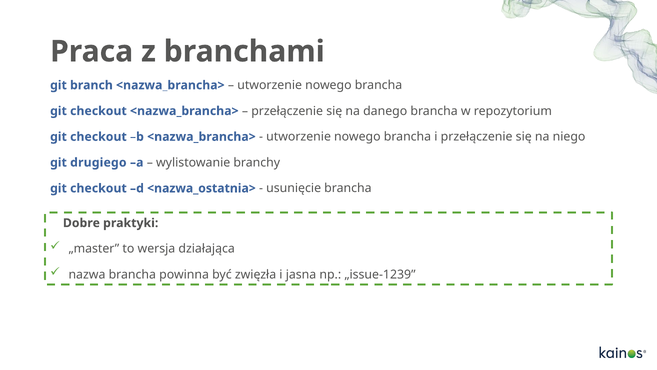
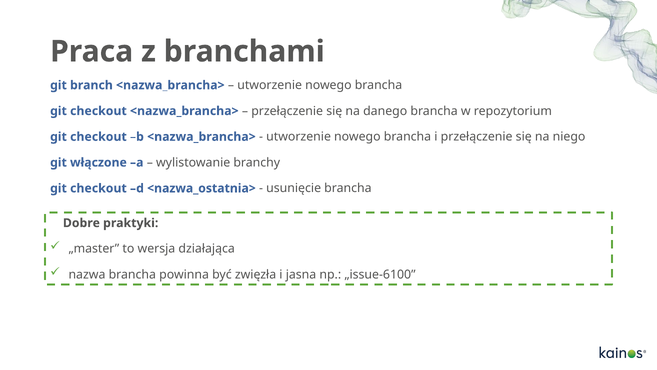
drugiego: drugiego -> włączone
„issue-1239: „issue-1239 -> „issue-6100
